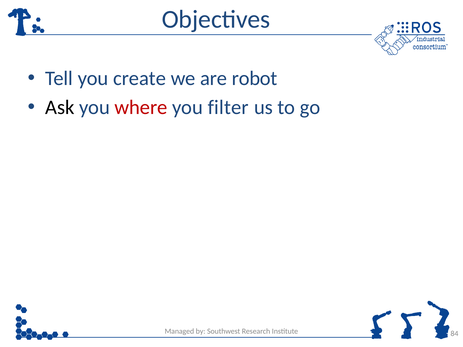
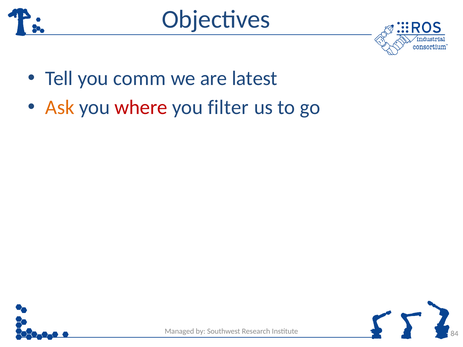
create: create -> comm
robot: robot -> latest
Ask colour: black -> orange
